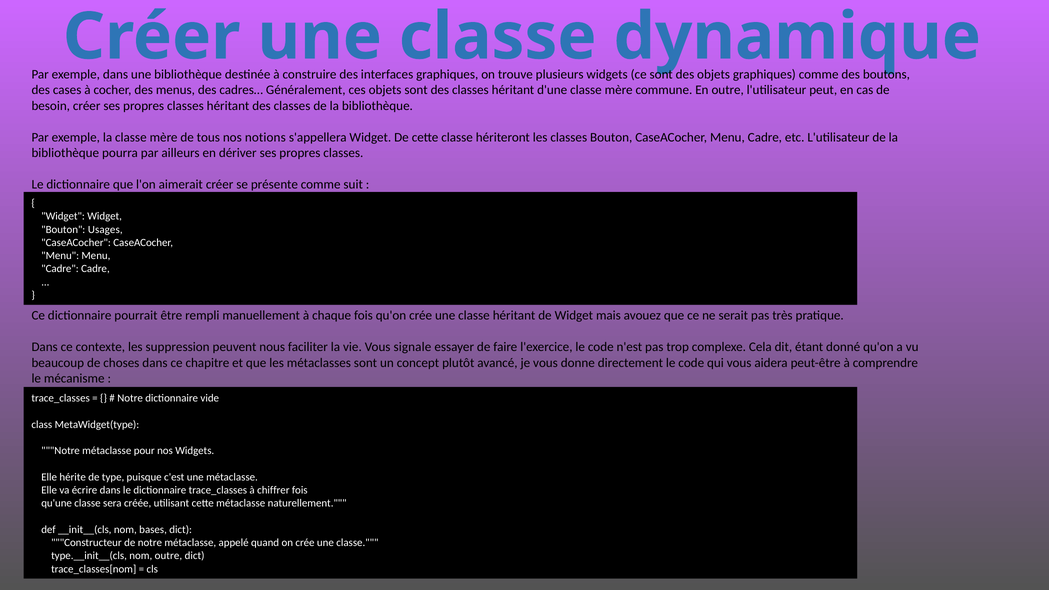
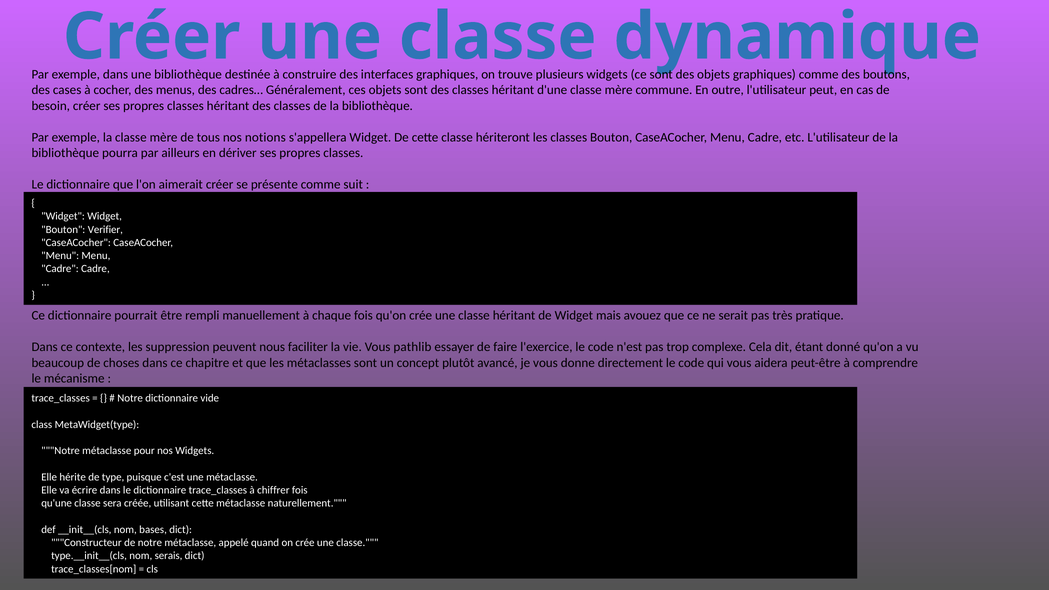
Usages: Usages -> Verifier
signale: signale -> pathlib
nom outre: outre -> serais
